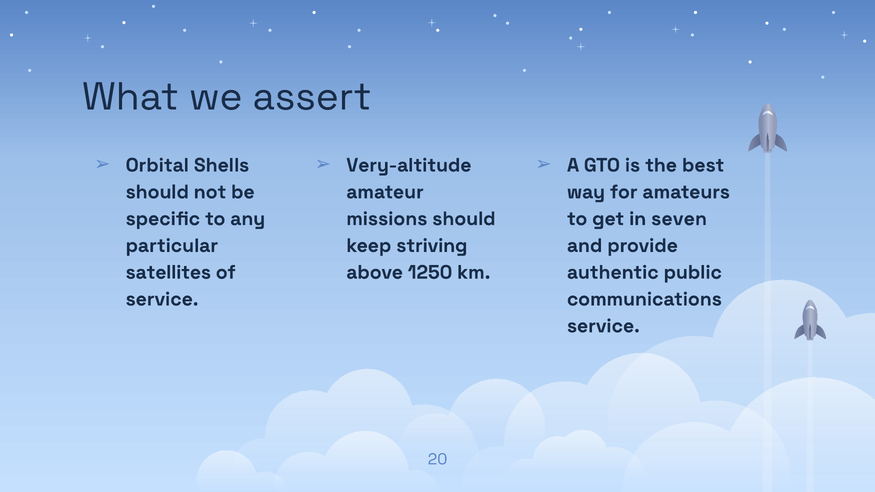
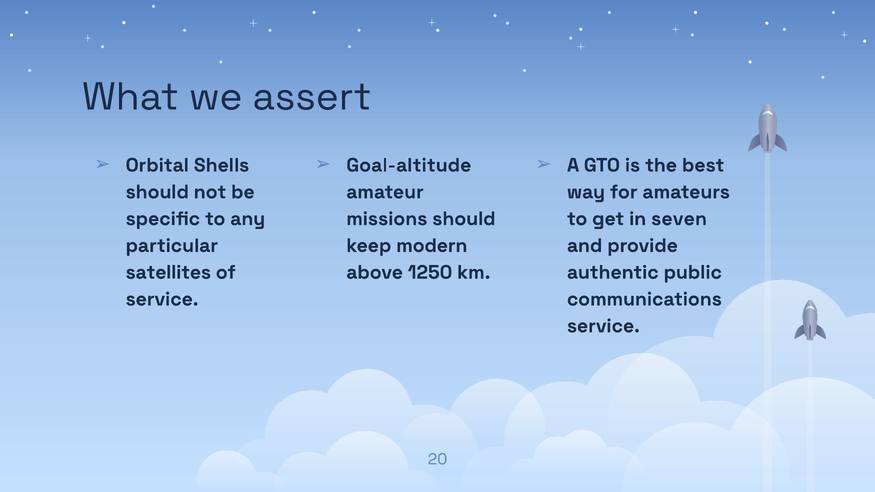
Very-altitude: Very-altitude -> Goal-altitude
striving: striving -> modern
